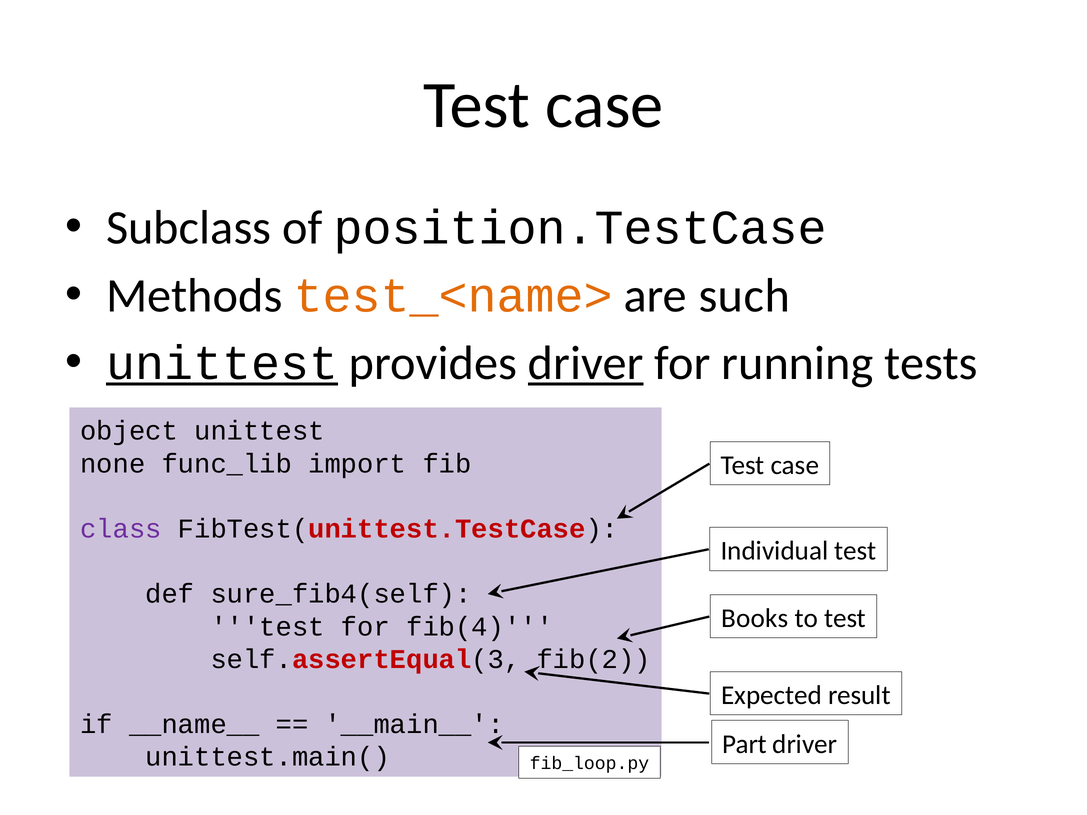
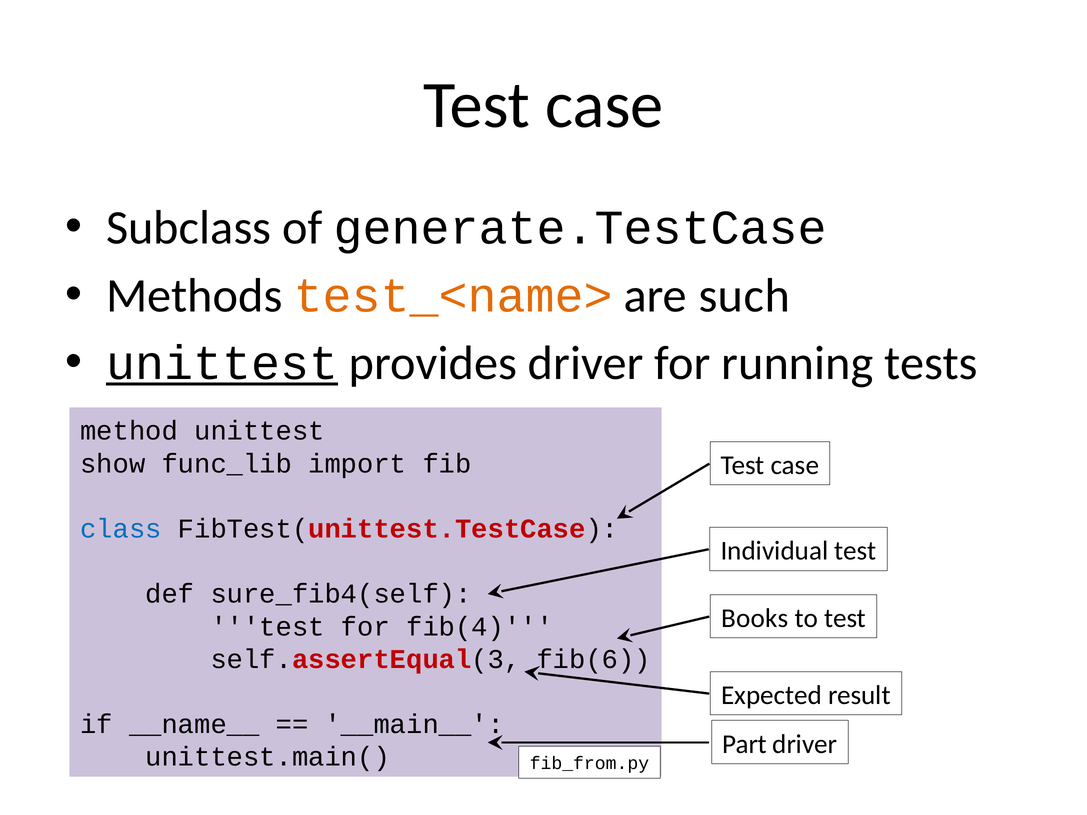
position.TestCase: position.TestCase -> generate.TestCase
driver at (586, 363) underline: present -> none
object: object -> method
none: none -> show
class colour: purple -> blue
fib(2: fib(2 -> fib(6
fib_loop.py: fib_loop.py -> fib_from.py
